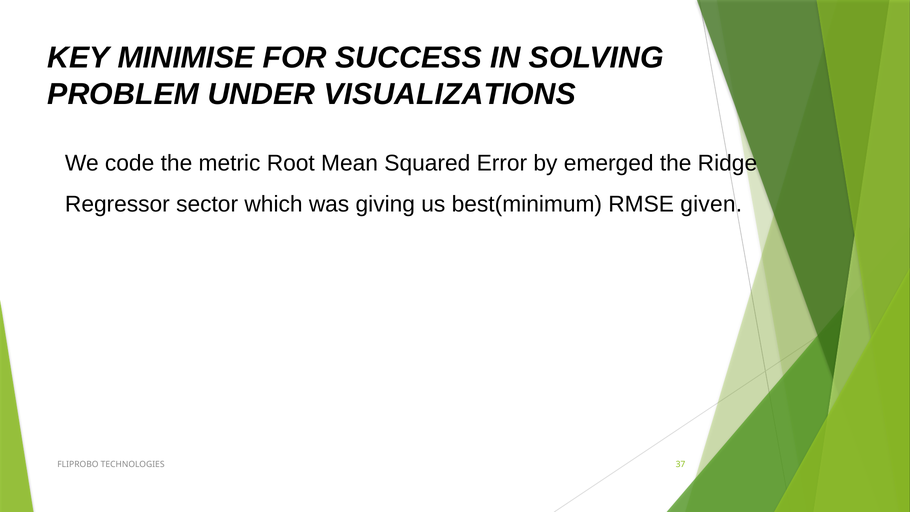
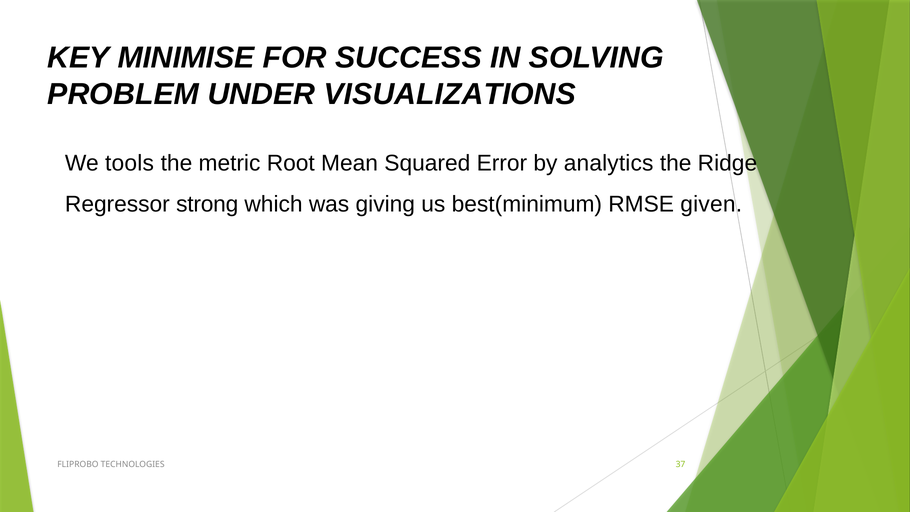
code: code -> tools
emerged: emerged -> analytics
sector: sector -> strong
